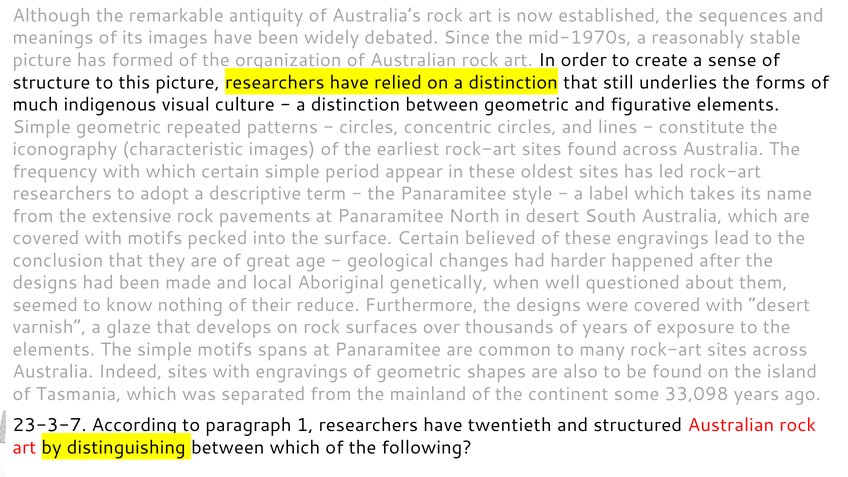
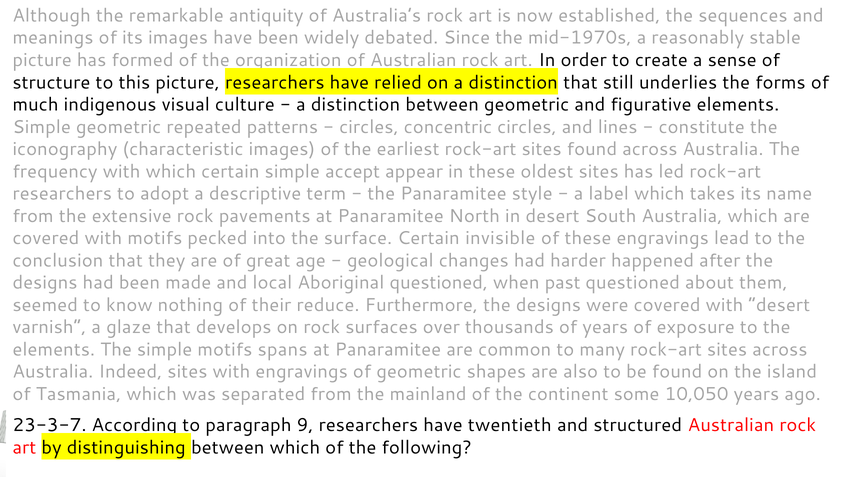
period: period -> accept
believed: believed -> invisible
Aboriginal genetically: genetically -> questioned
well: well -> past
33,098: 33,098 -> 10,050
1: 1 -> 9
